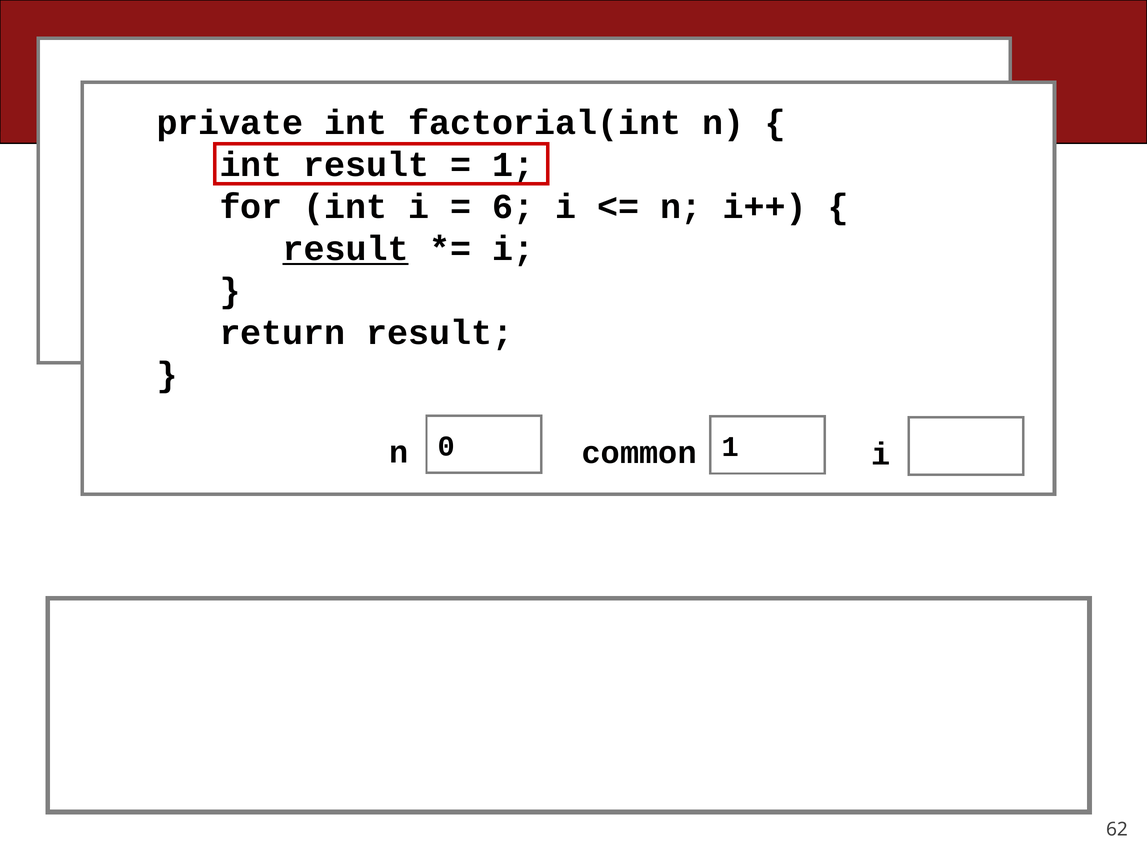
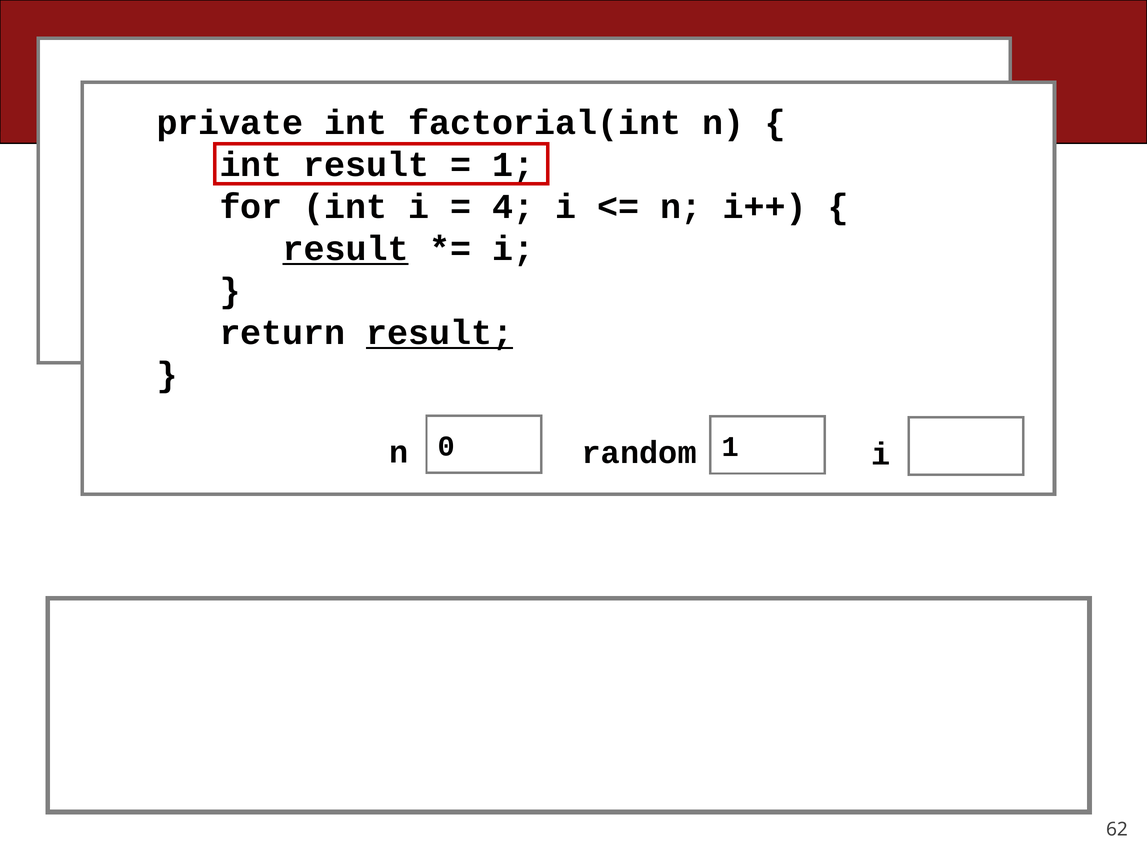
6: 6 -> 4
result at (440, 333) underline: none -> present
common: common -> random
